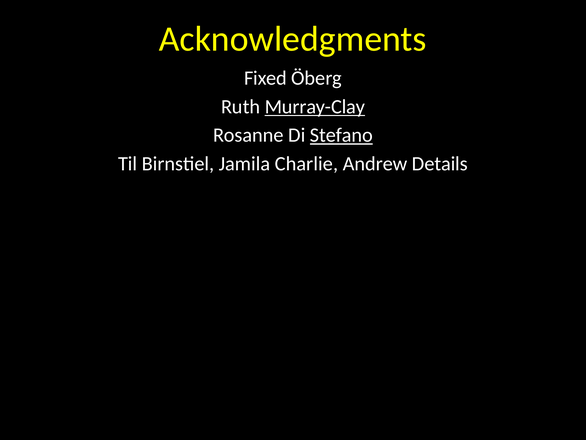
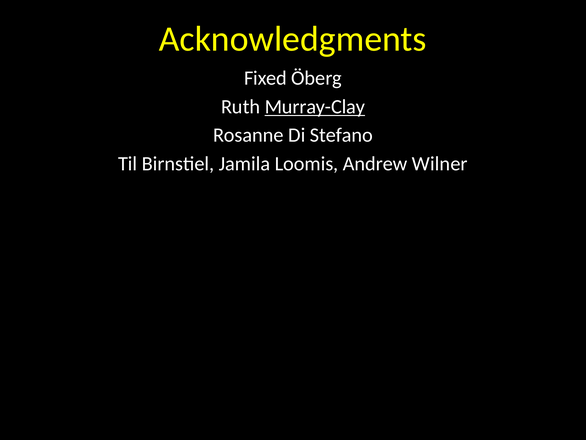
Stefano underline: present -> none
Charlie: Charlie -> Loomis
Details: Details -> Wilner
